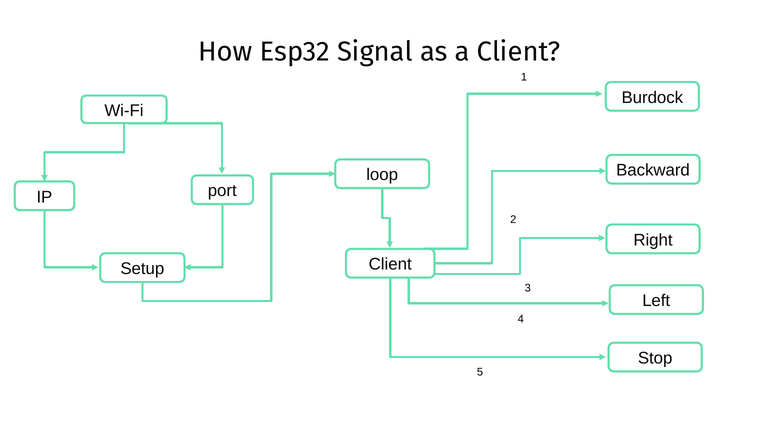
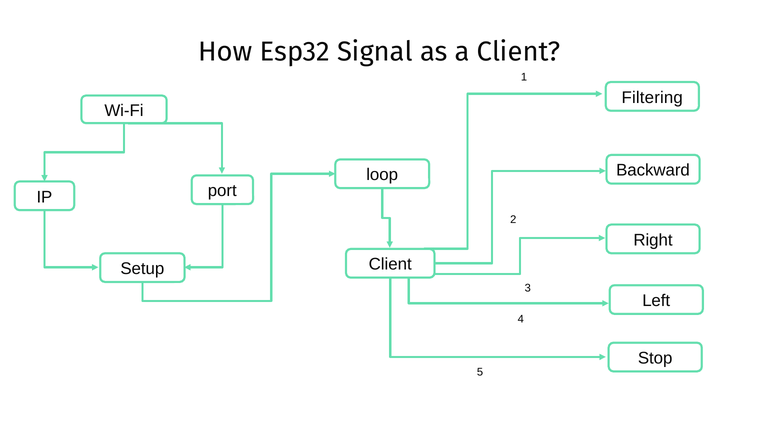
Burdock: Burdock -> Filtering
